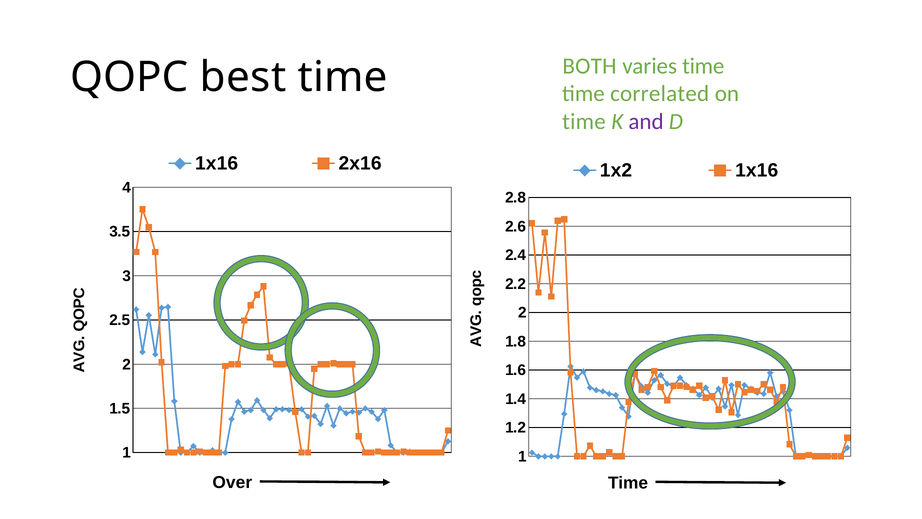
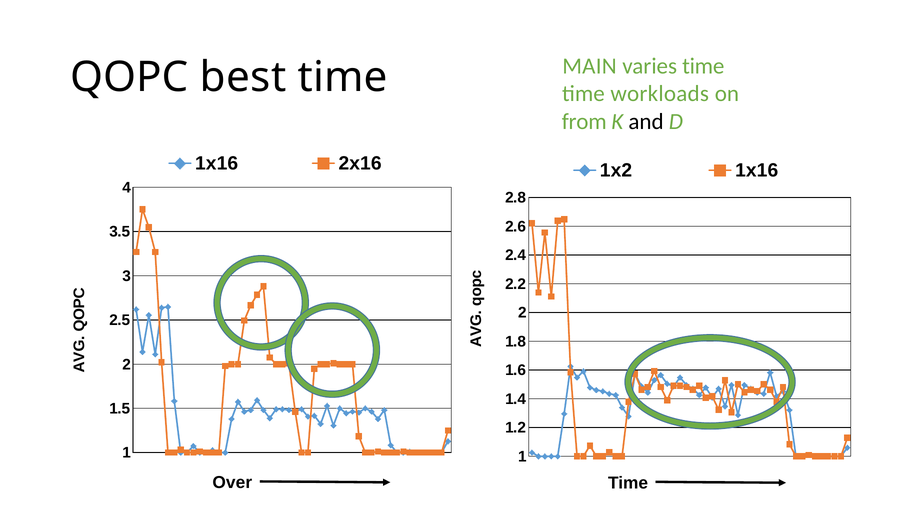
BOTH: BOTH -> MAIN
correlated: correlated -> workloads
time at (584, 121): time -> from
and colour: purple -> black
